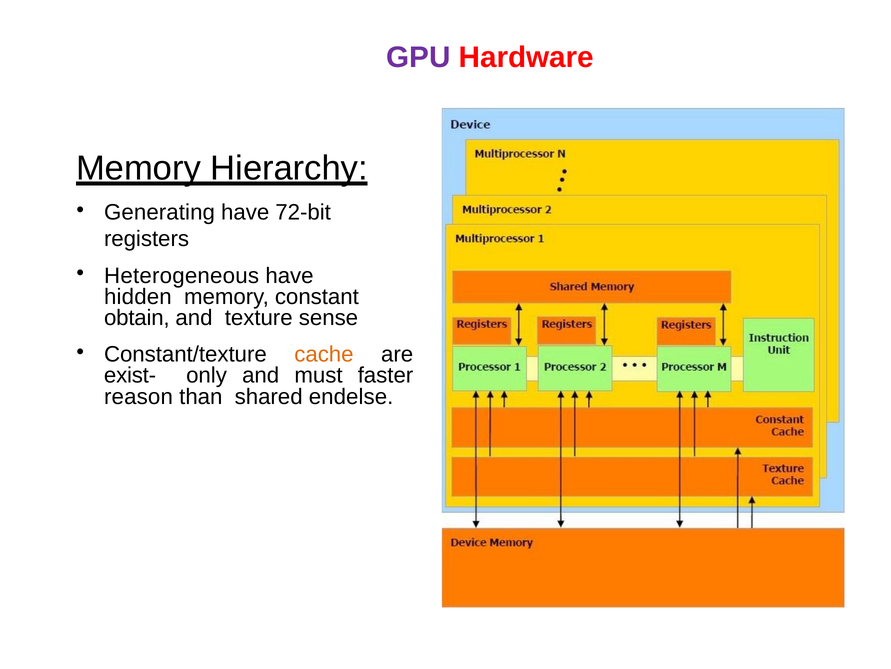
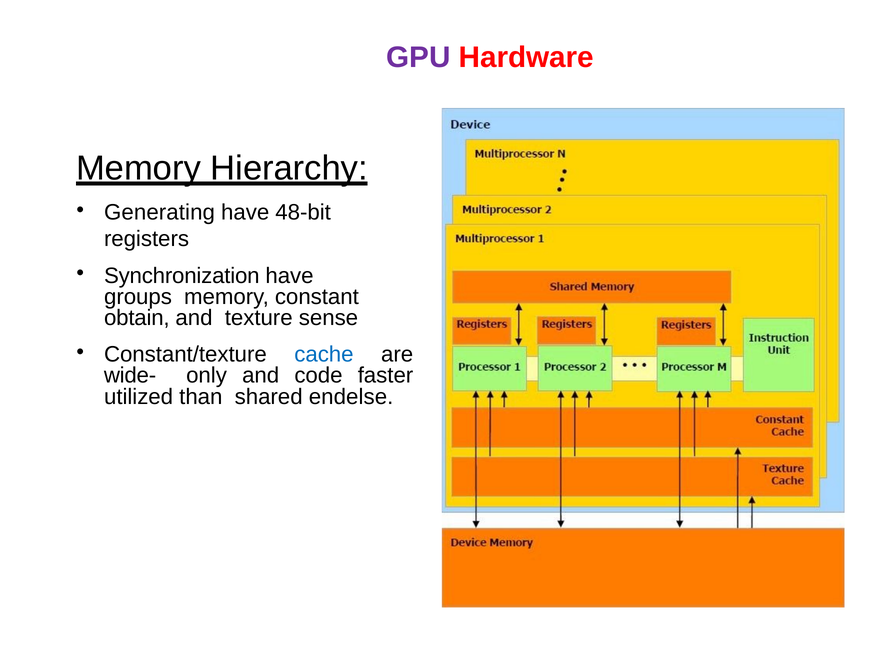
72-bit: 72-bit -> 48-bit
Heterogeneous: Heterogeneous -> Synchronization
hidden: hidden -> groups
cache colour: orange -> blue
exist-: exist- -> wide-
must: must -> code
reason: reason -> utilized
